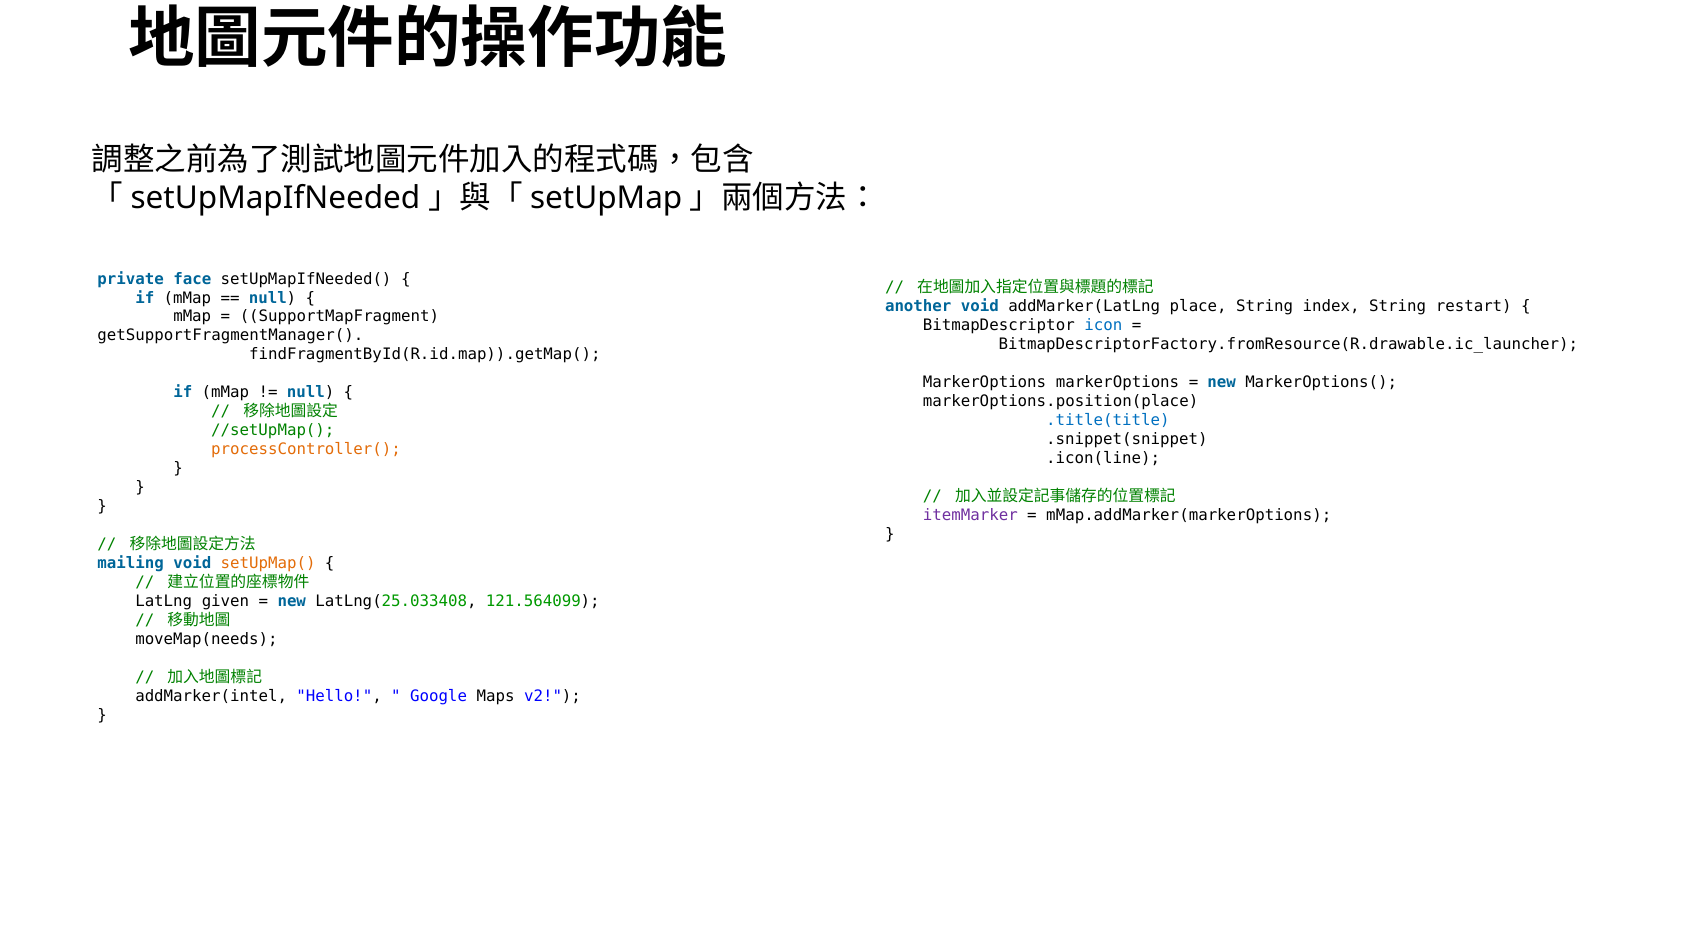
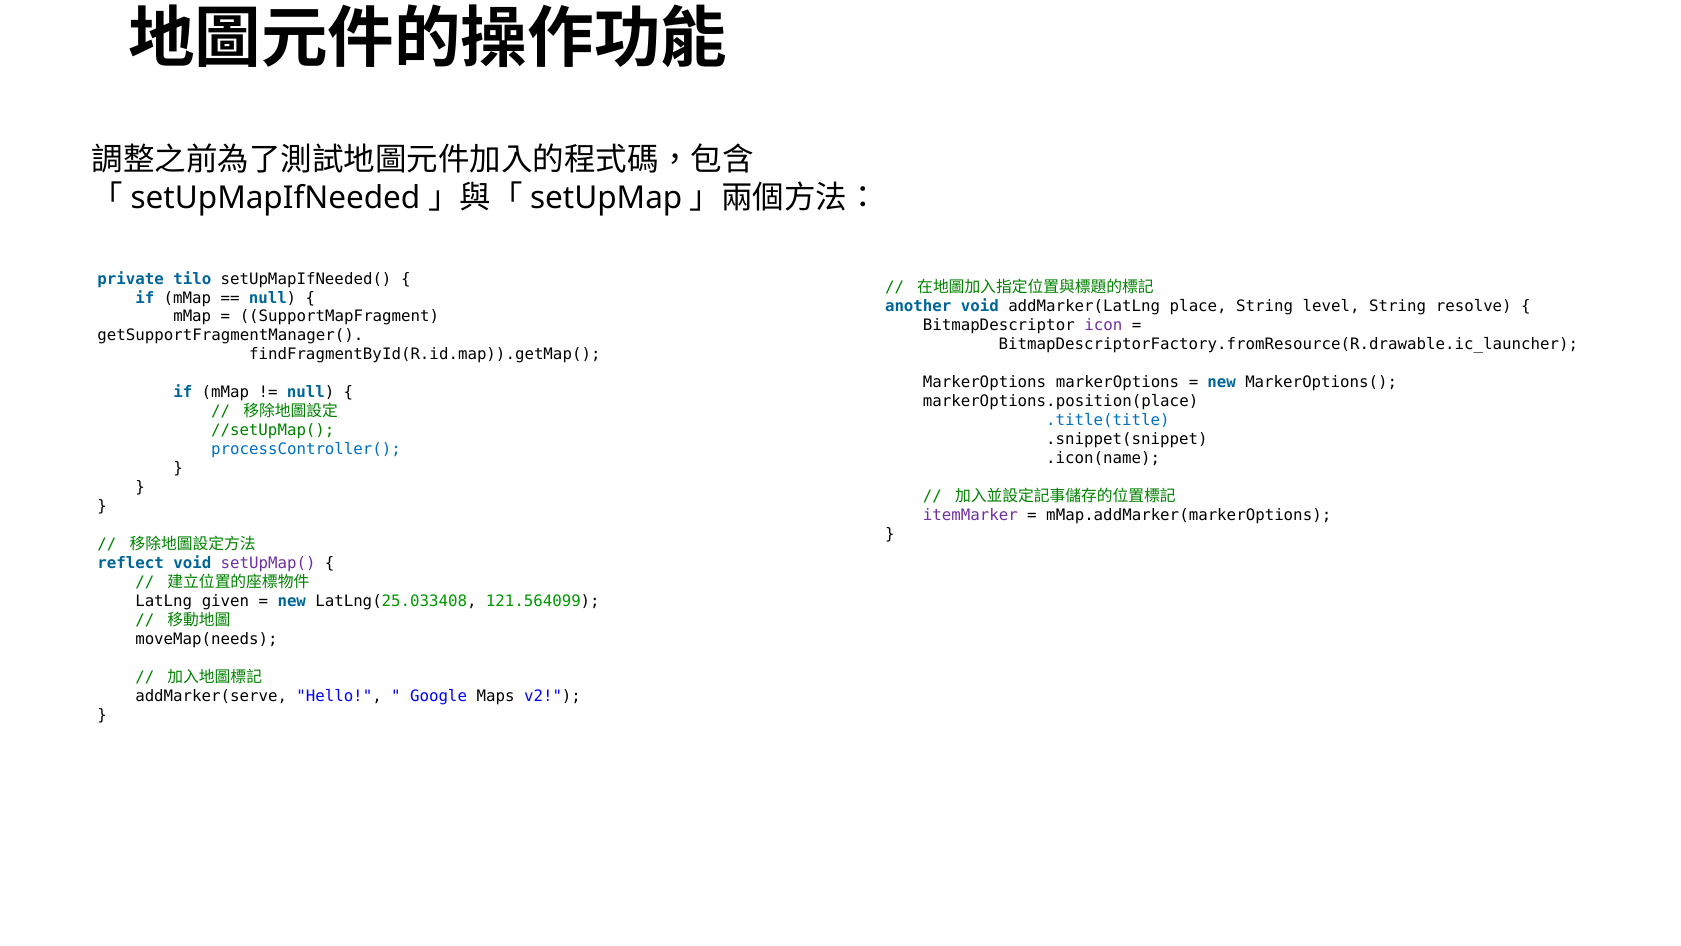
face: face -> tilo
index: index -> level
restart: restart -> resolve
icon colour: blue -> purple
processController( colour: orange -> blue
.icon(line: .icon(line -> .icon(name
mailing: mailing -> reflect
setUpMap( colour: orange -> purple
addMarker(intel: addMarker(intel -> addMarker(serve
